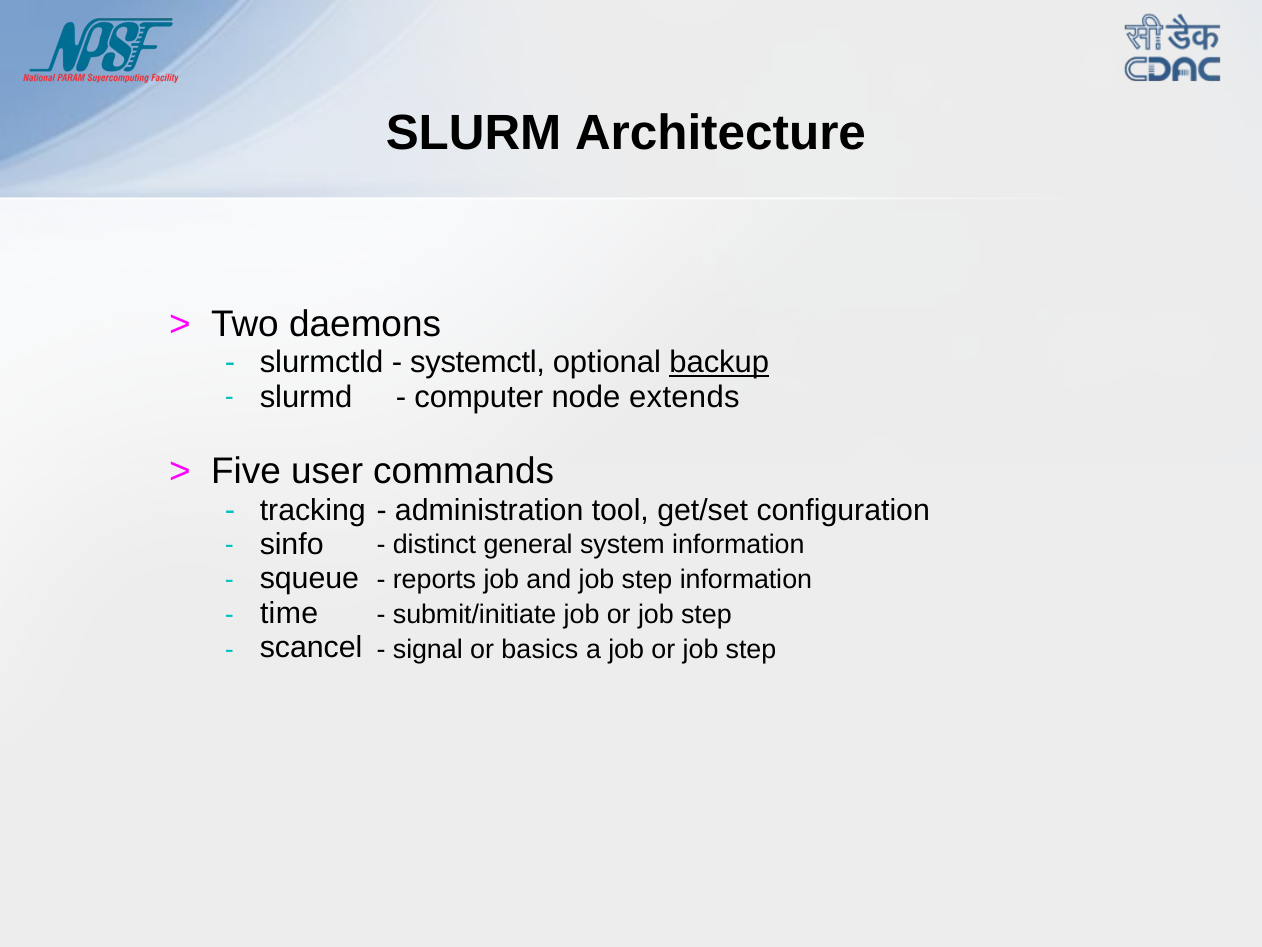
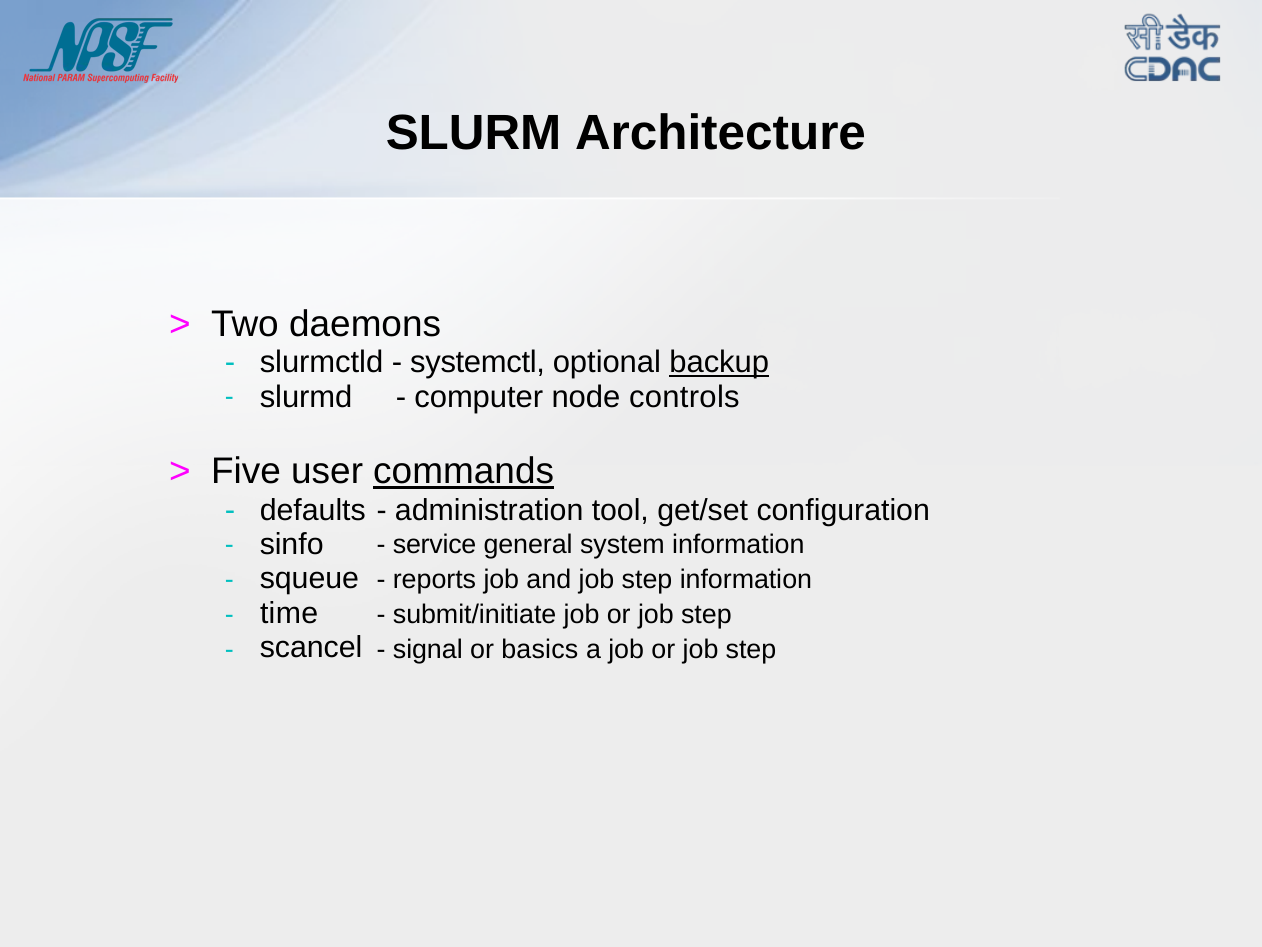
extends: extends -> controls
commands underline: none -> present
tracking: tracking -> defaults
distinct: distinct -> service
